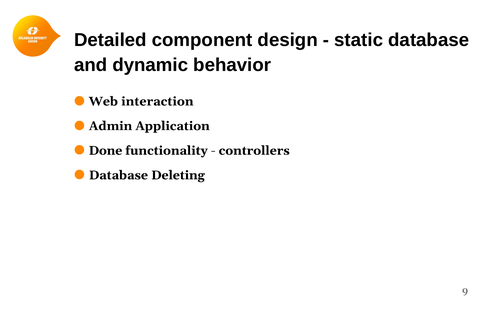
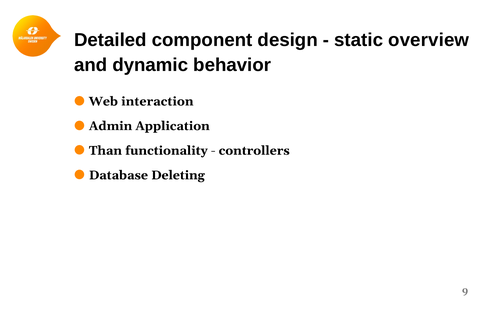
static database: database -> overview
Done: Done -> Than
